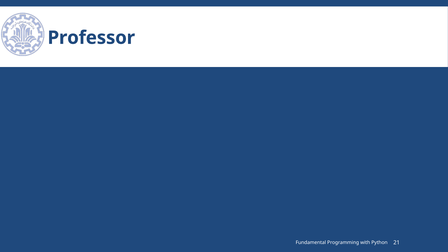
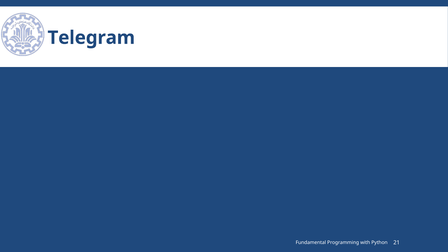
Professor: Professor -> Telegram
